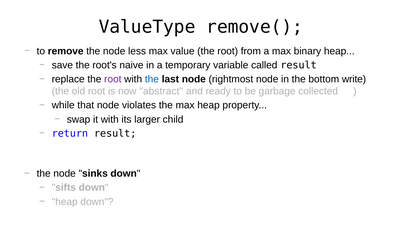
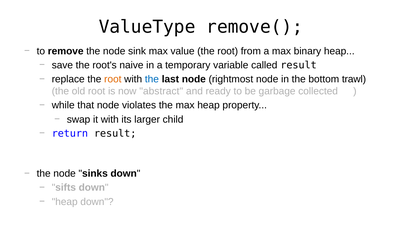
less: less -> sink
root at (113, 79) colour: purple -> orange
write: write -> trawl
